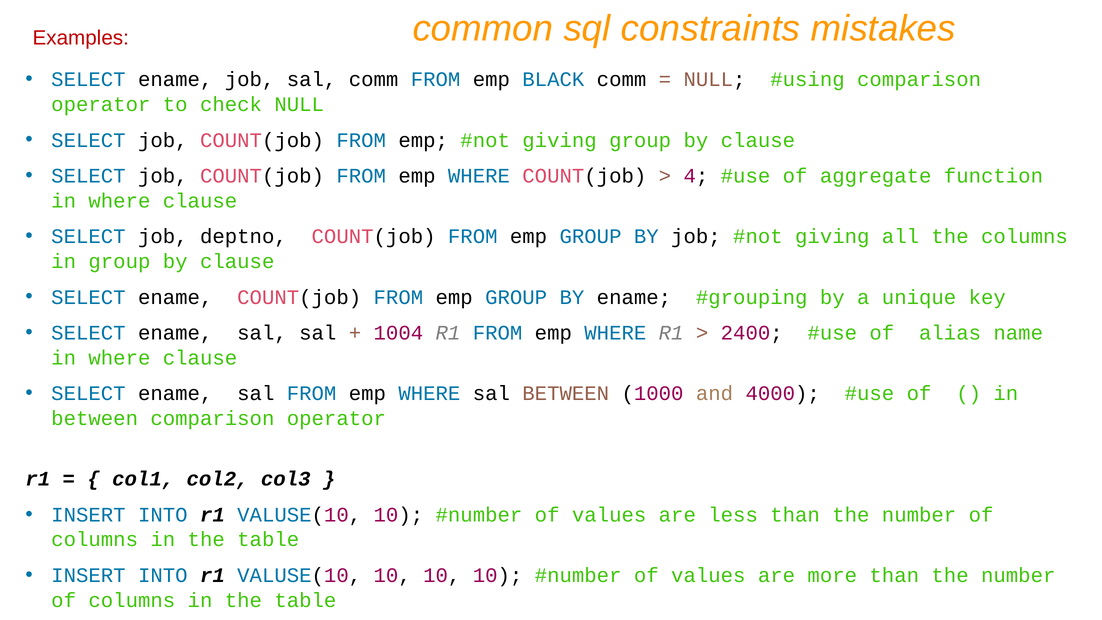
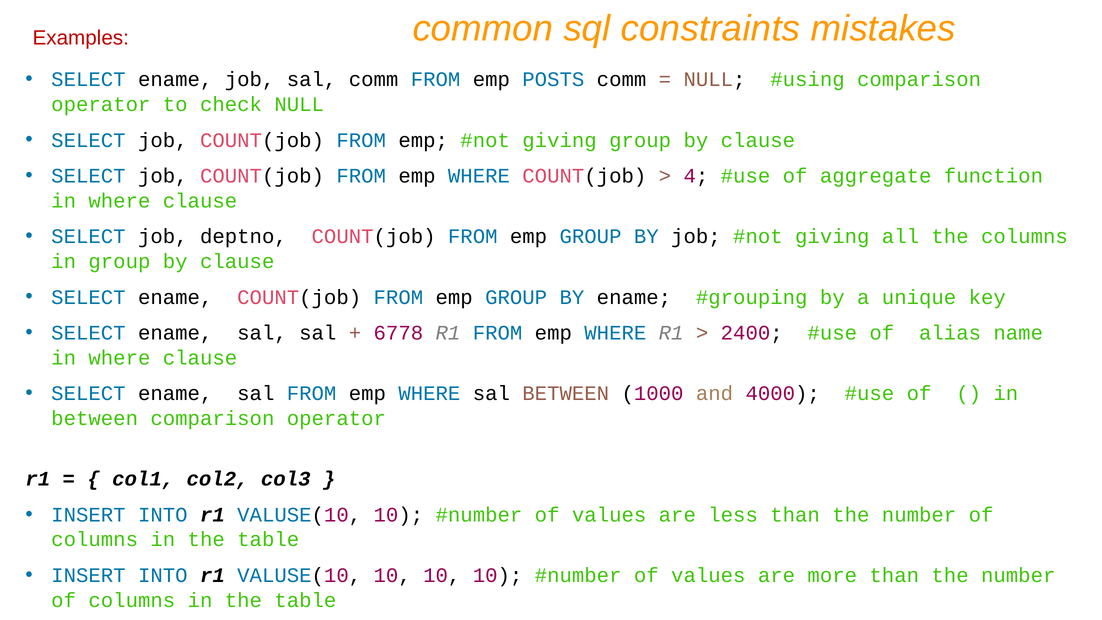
BLACK: BLACK -> POSTS
1004: 1004 -> 6778
